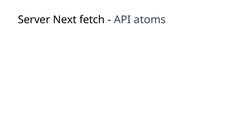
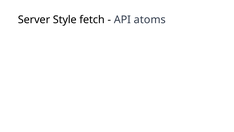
Next: Next -> Style
